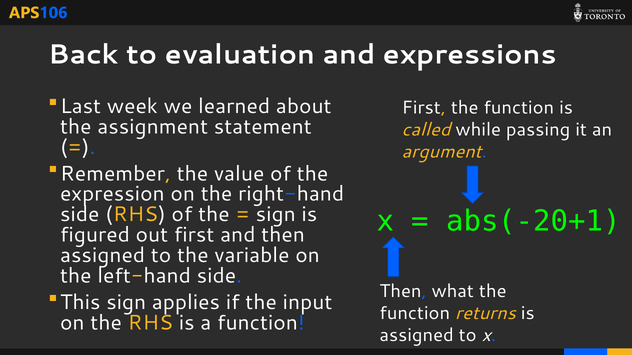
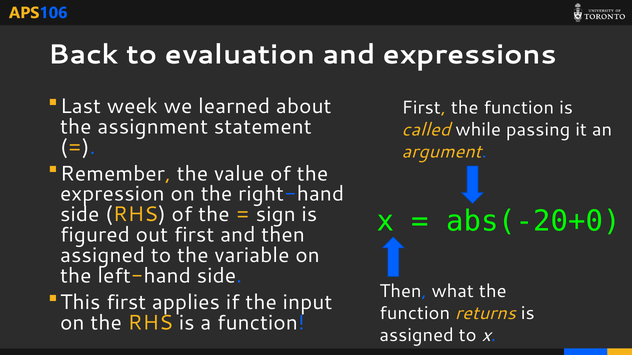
abs(-20+1: abs(-20+1 -> abs(-20+0
This sign: sign -> first
